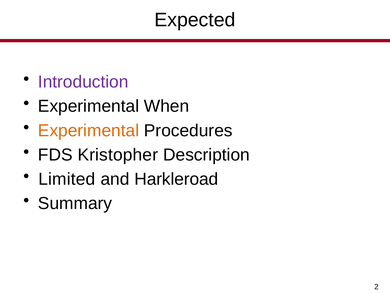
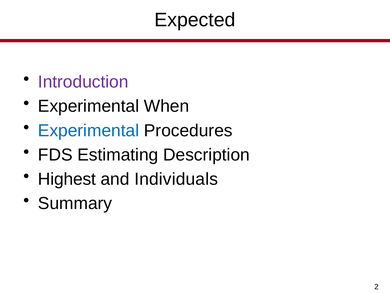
Experimental at (89, 130) colour: orange -> blue
Kristopher: Kristopher -> Estimating
Limited: Limited -> Highest
Harkleroad: Harkleroad -> Individuals
